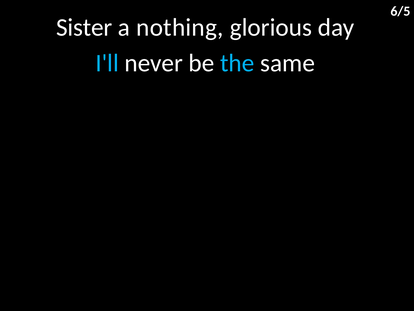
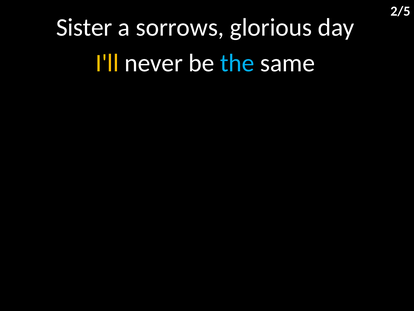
6/5: 6/5 -> 2/5
nothing: nothing -> sorrows
I'll colour: light blue -> yellow
